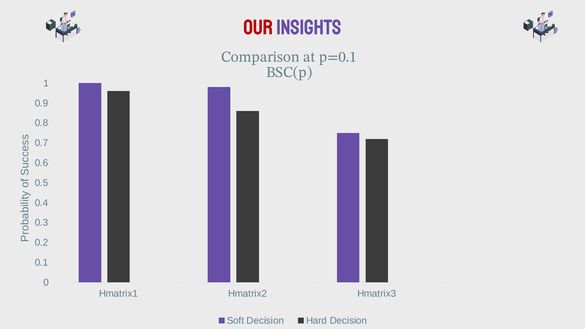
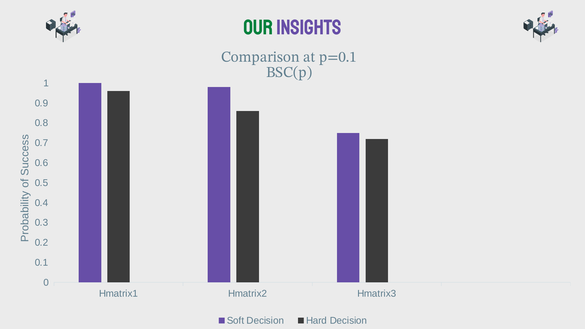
Our colour: red -> green
